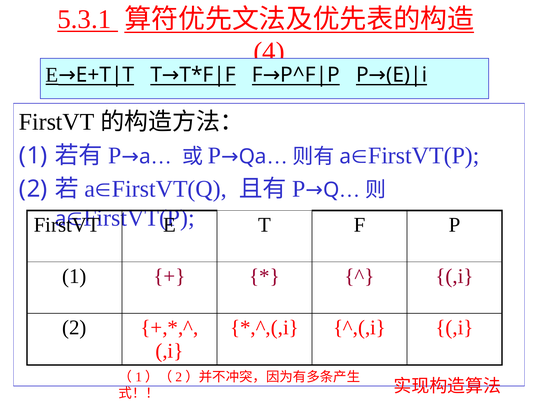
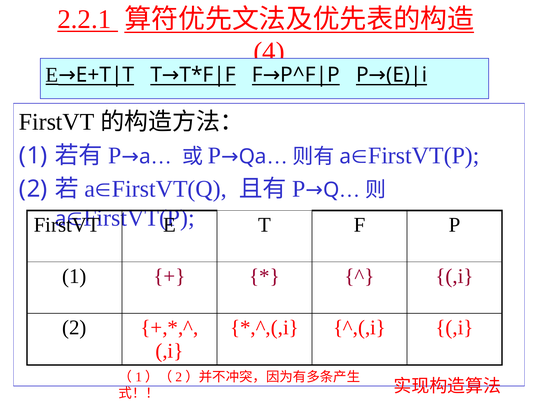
5.3.1: 5.3.1 -> 2.2.1
